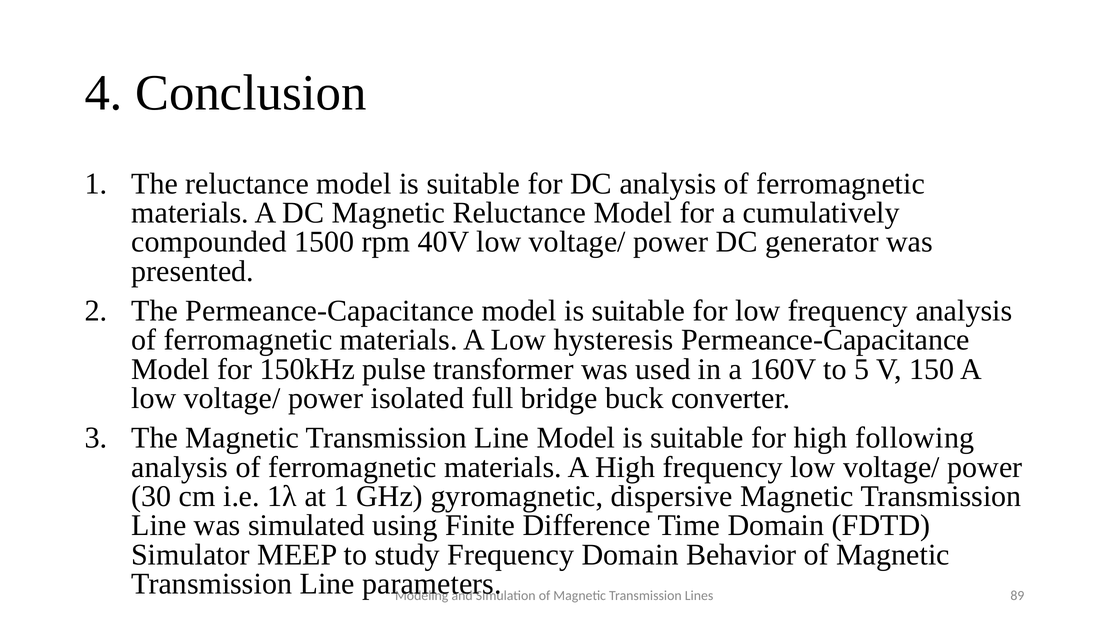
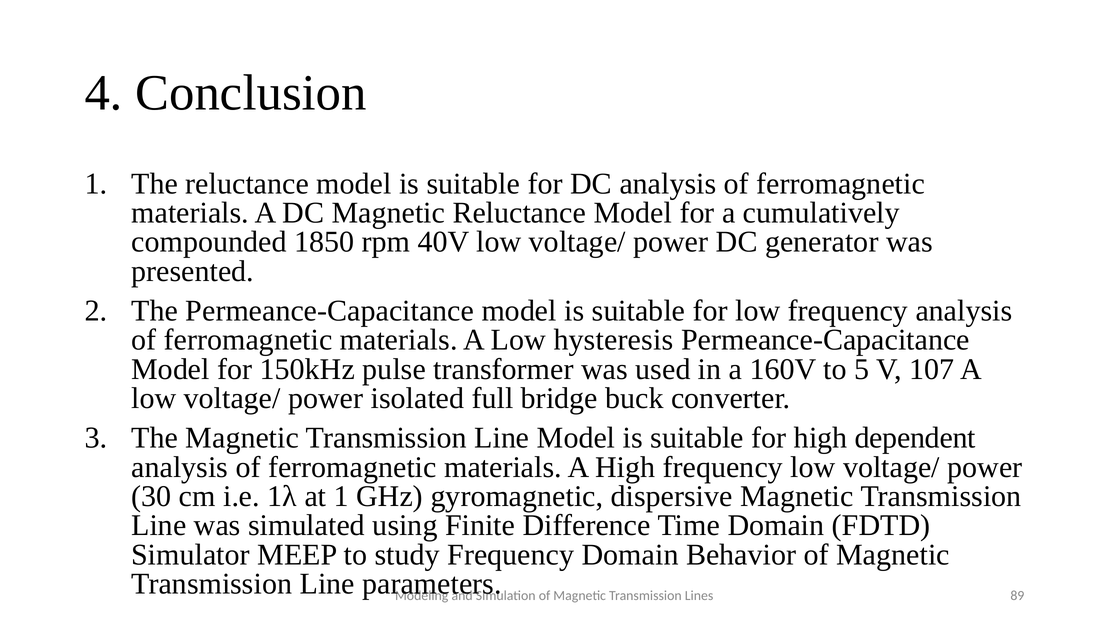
1500: 1500 -> 1850
150: 150 -> 107
following: following -> dependent
